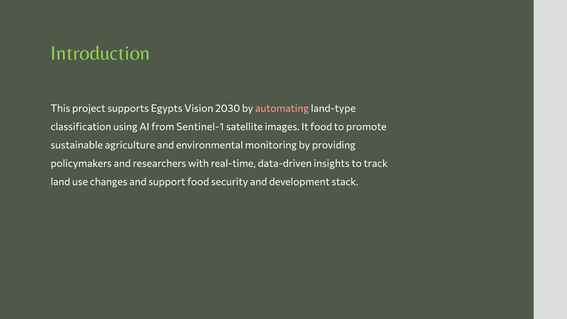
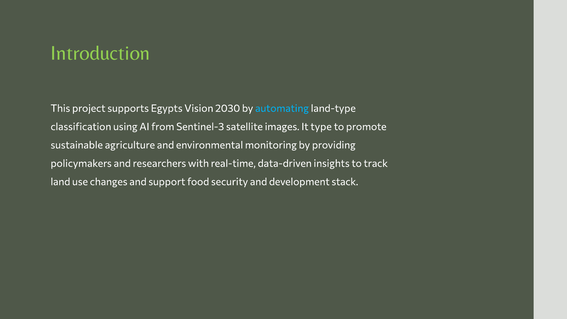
automating colour: pink -> light blue
Sentinel-1: Sentinel-1 -> Sentinel-3
It food: food -> type
